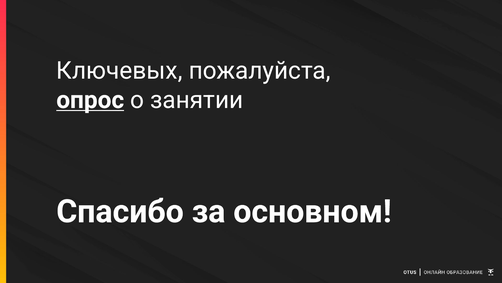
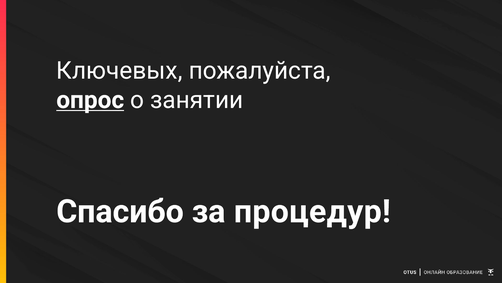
основном: основном -> процедур
